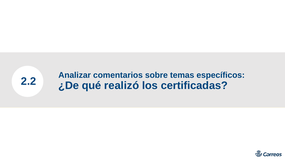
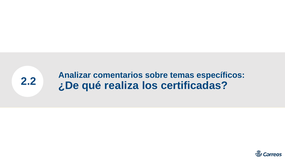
realizó: realizó -> realiza
